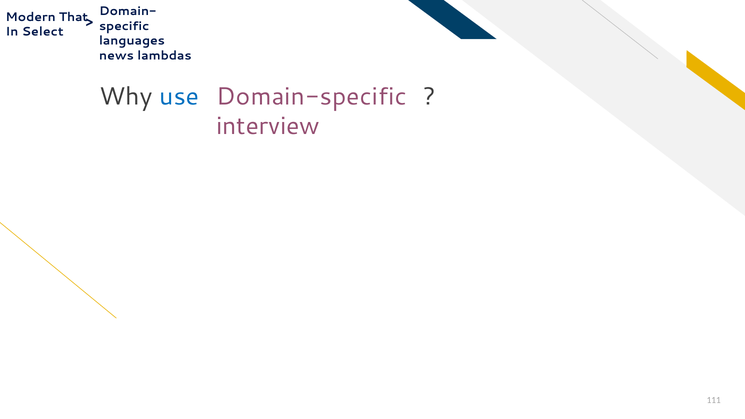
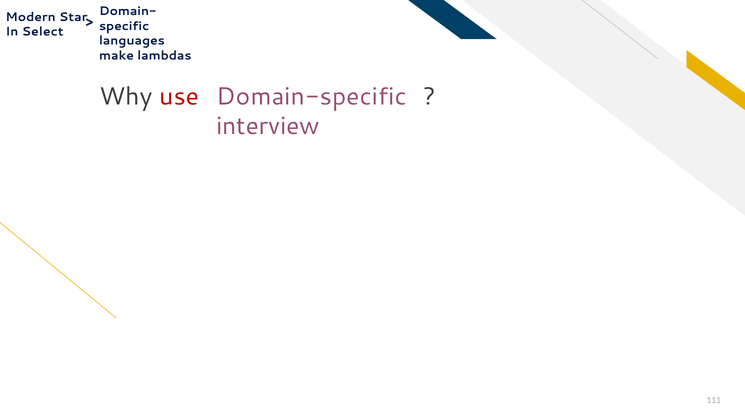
That: That -> Star
news: news -> make
use colour: blue -> red
